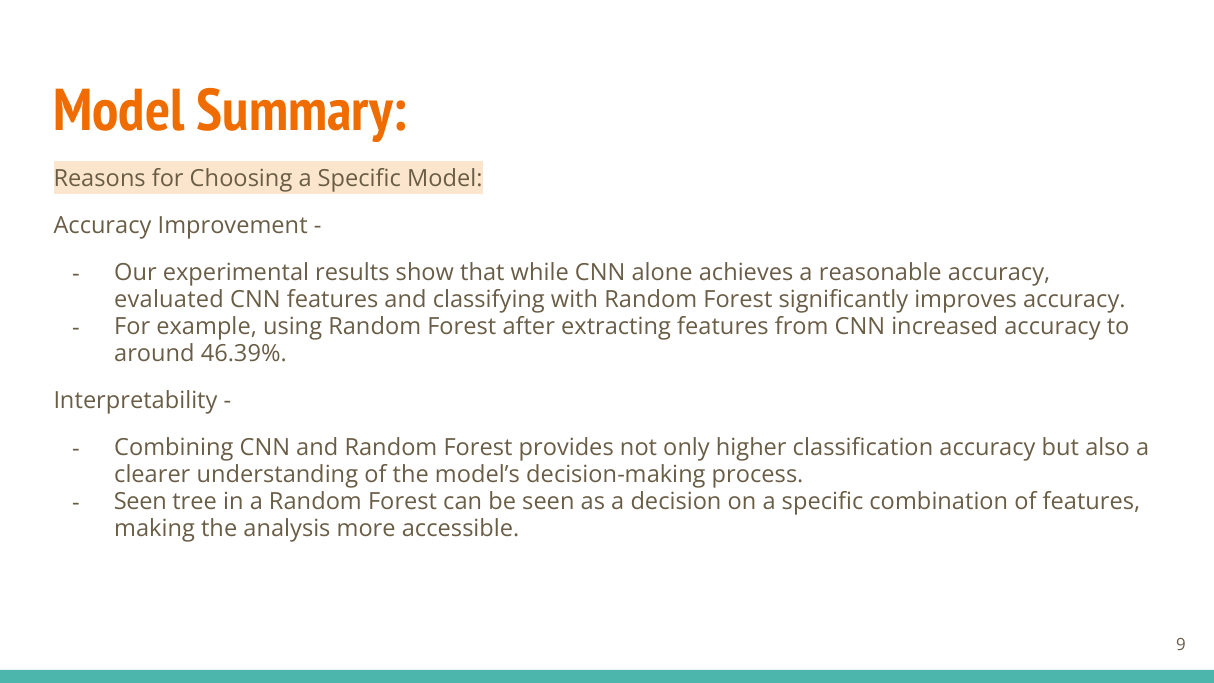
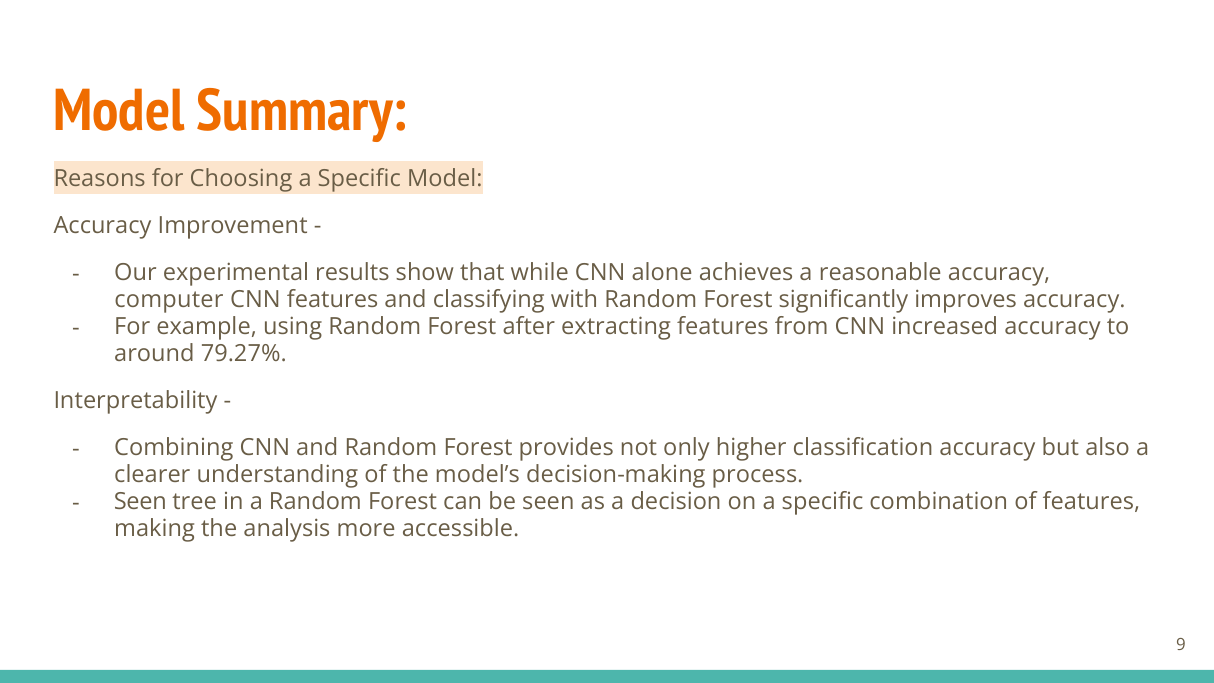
evaluated: evaluated -> computer
46.39%: 46.39% -> 79.27%
